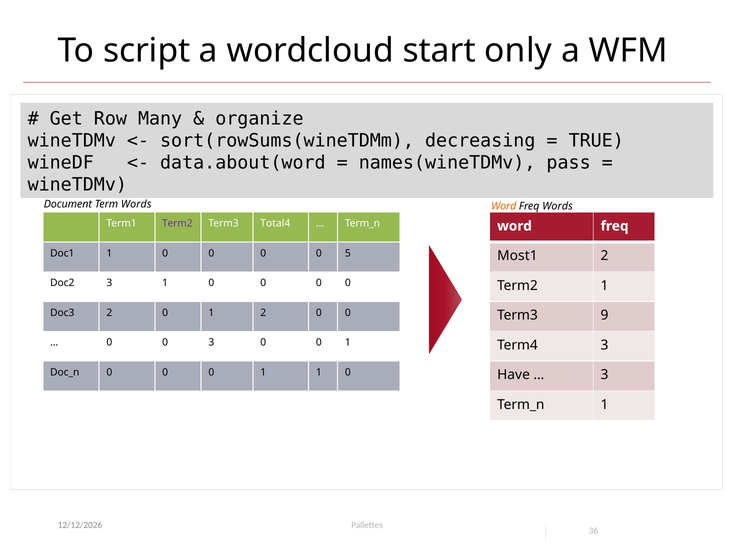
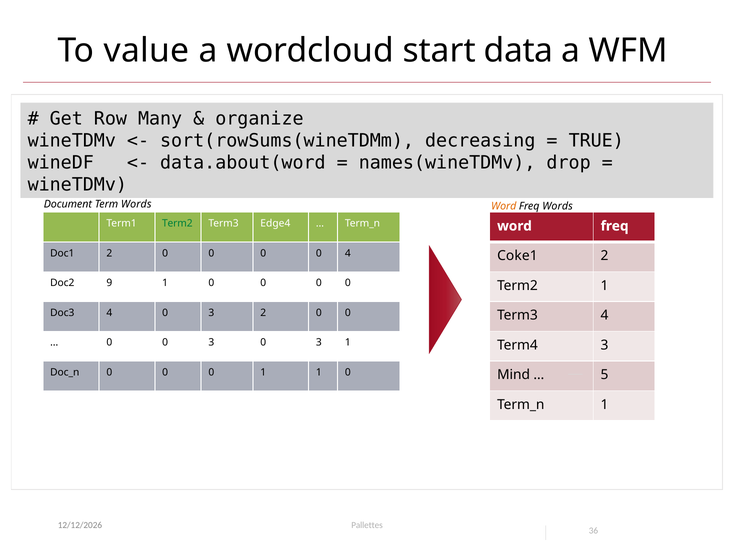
script: script -> value
only: only -> data
pass: pass -> drop
Term2 at (177, 224) colour: purple -> green
Total4: Total4 -> Edge4
Doc1 1: 1 -> 2
0 5: 5 -> 4
Most1: Most1 -> Coke1
Doc2 3: 3 -> 9
Doc3 2: 2 -> 4
1 at (211, 313): 1 -> 3
Term3 9: 9 -> 4
3 0 0: 0 -> 3
Have: Have -> Mind
3 at (605, 375): 3 -> 5
